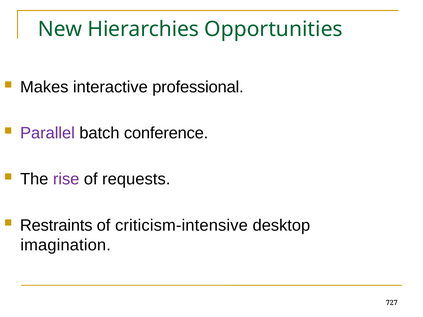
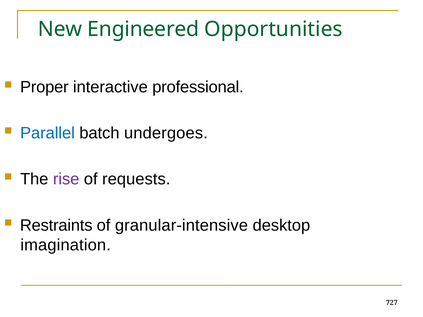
Hierarchies: Hierarchies -> Engineered
Makes: Makes -> Proper
Parallel colour: purple -> blue
conference: conference -> undergoes
criticism-intensive: criticism-intensive -> granular-intensive
